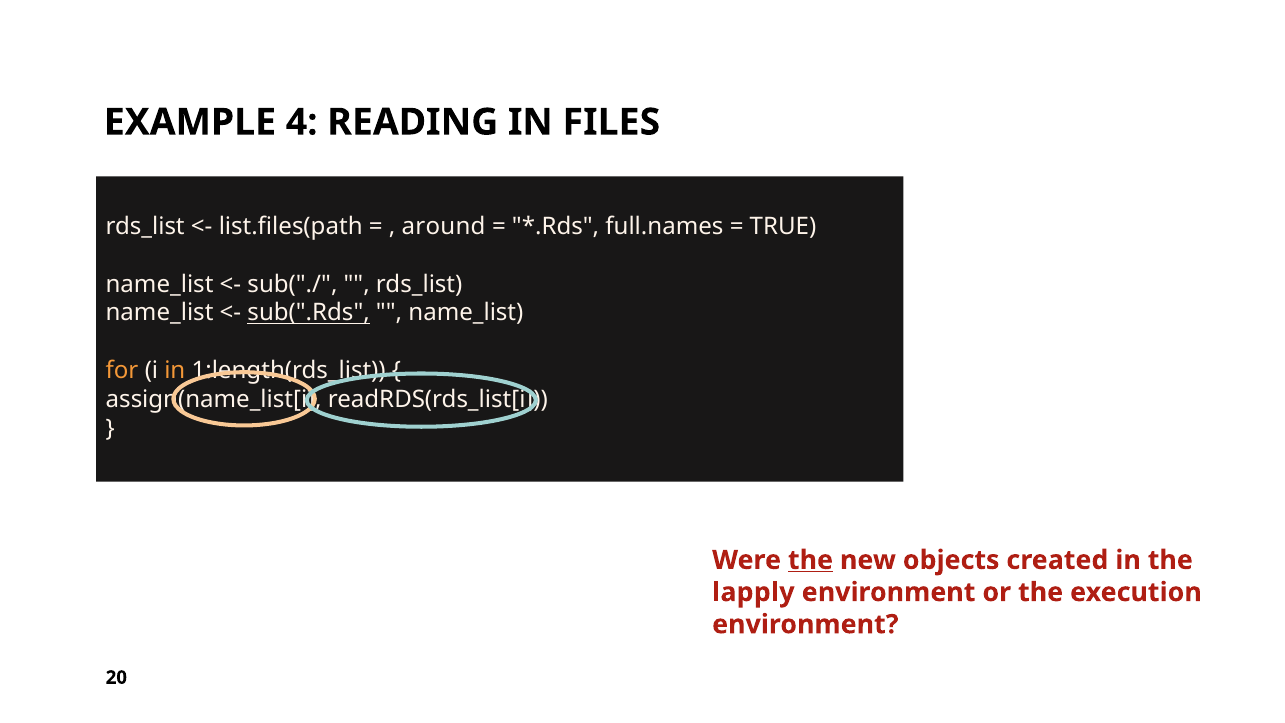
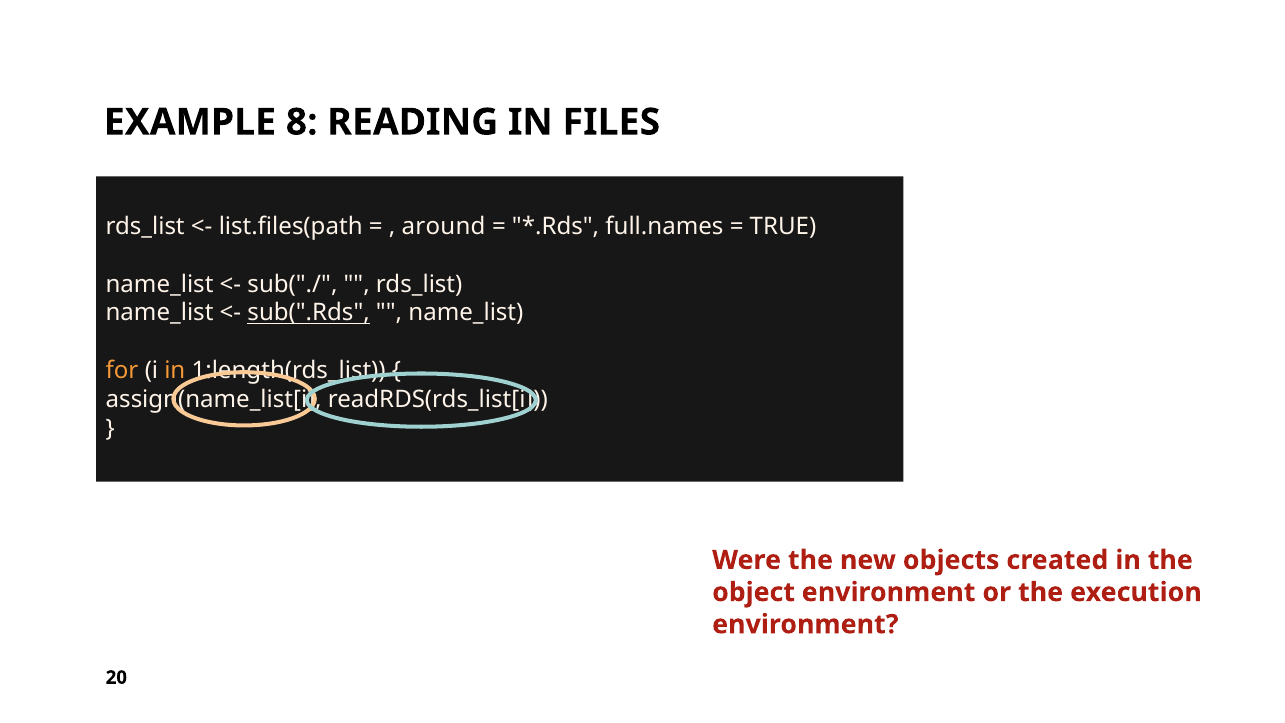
4: 4 -> 8
the at (810, 560) underline: present -> none
lapply: lapply -> object
